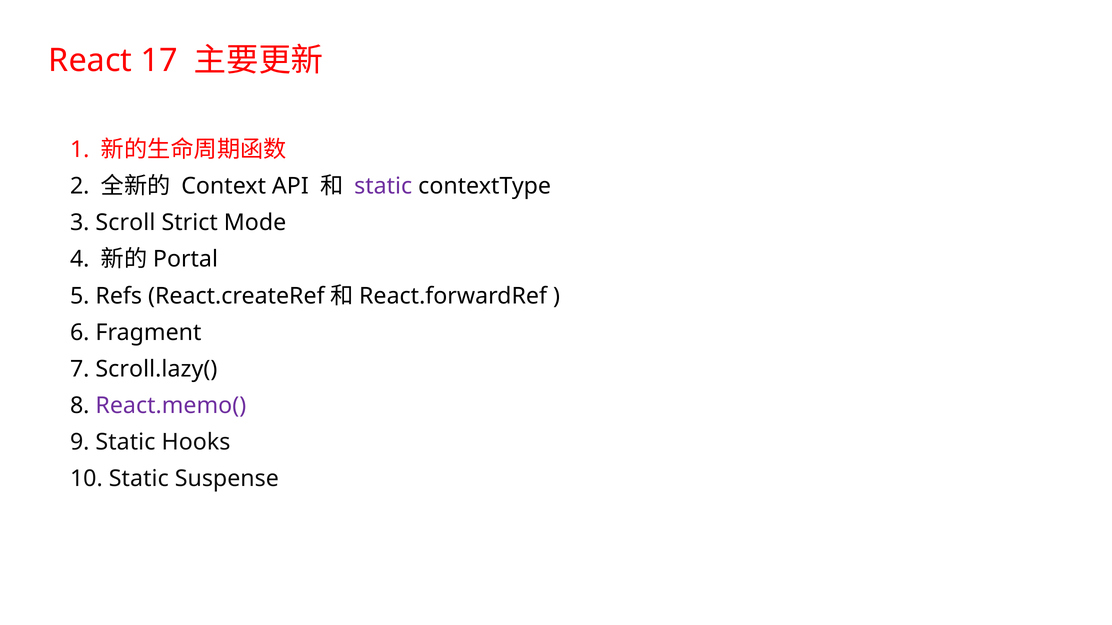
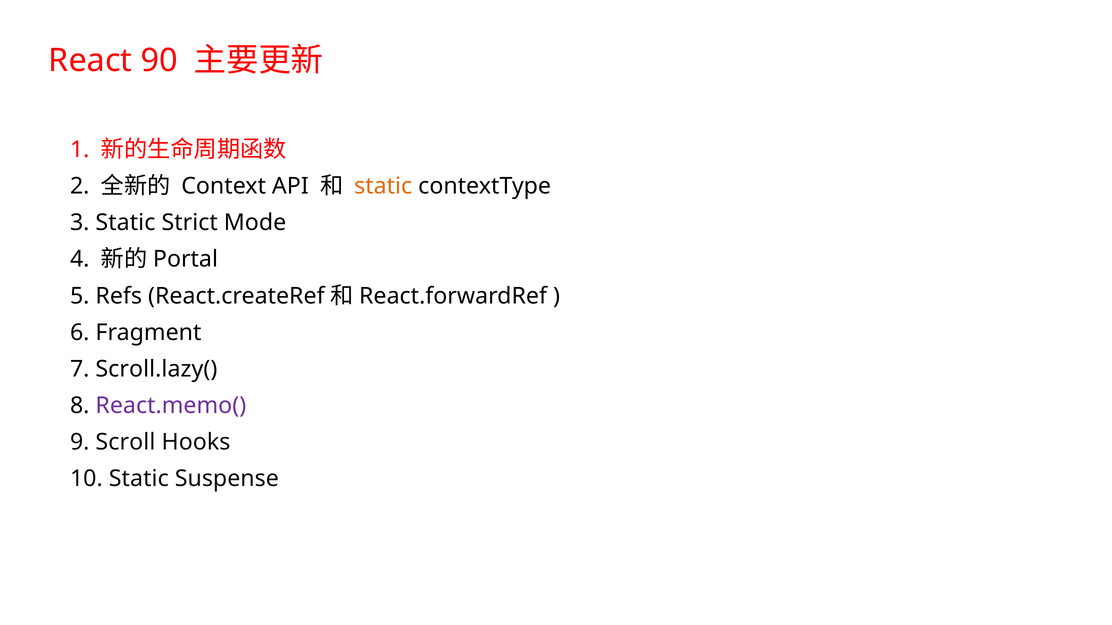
17: 17 -> 90
static at (383, 186) colour: purple -> orange
3 Scroll: Scroll -> Static
9 Static: Static -> Scroll
